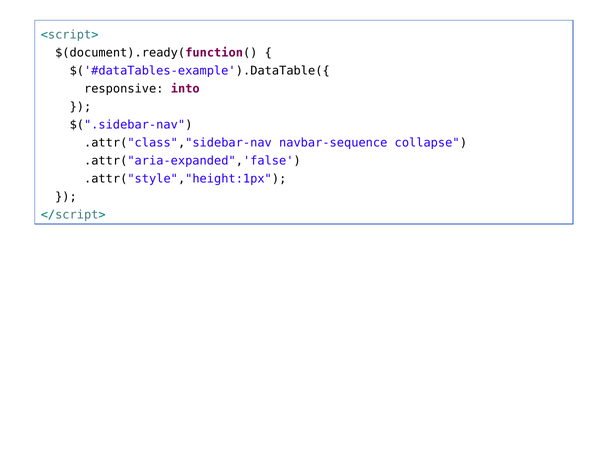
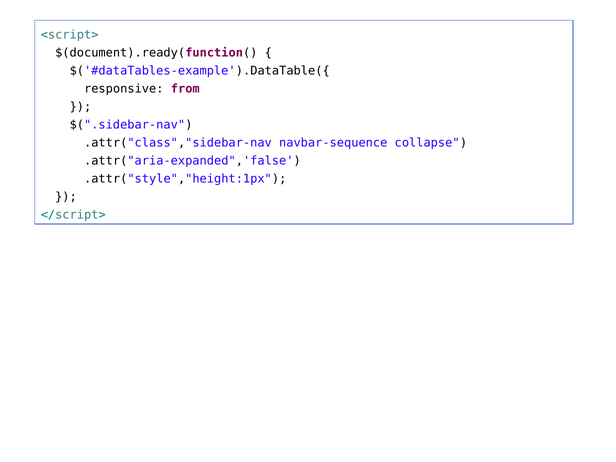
into: into -> from
